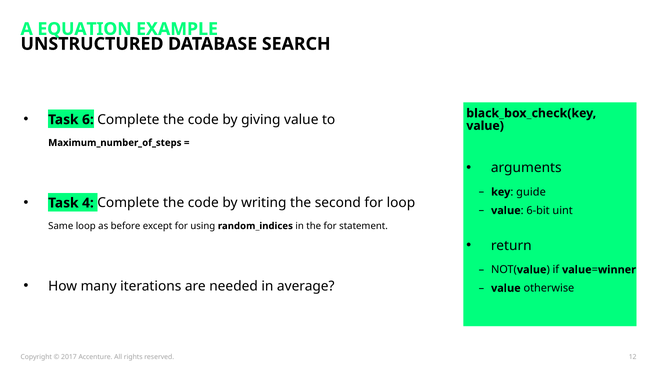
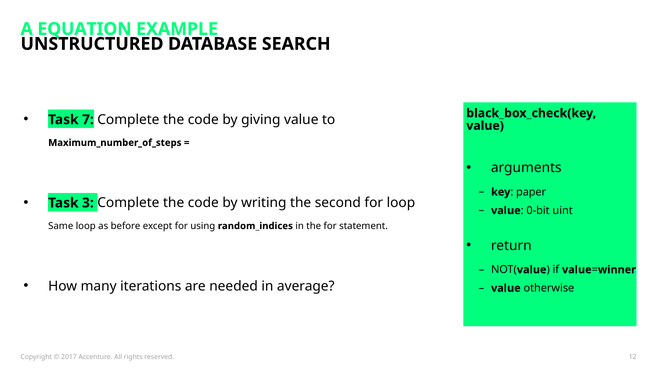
6: 6 -> 7
guide: guide -> paper
4: 4 -> 3
6-bit: 6-bit -> 0-bit
